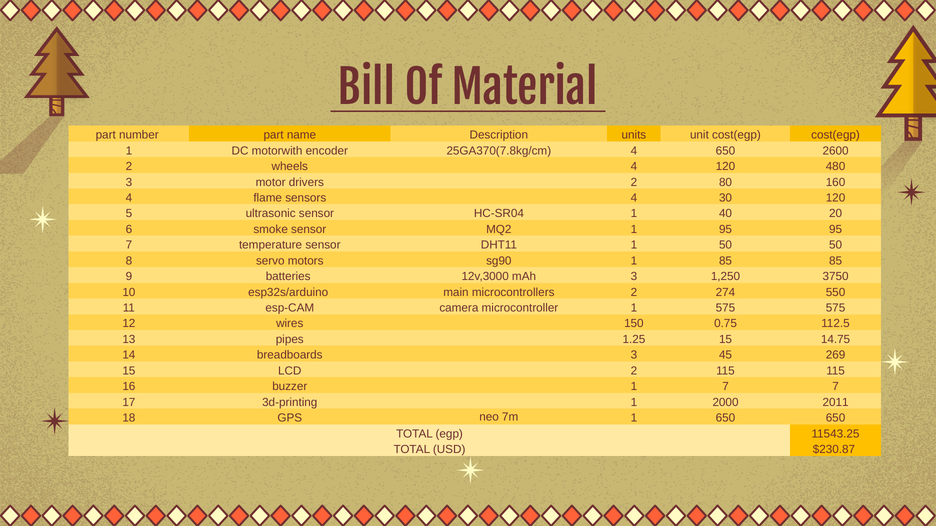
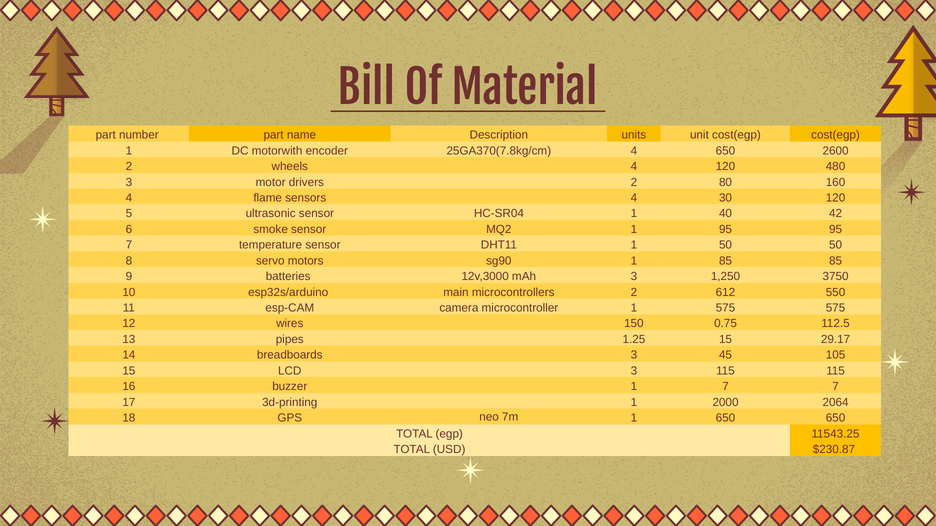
20: 20 -> 42
274: 274 -> 612
14.75: 14.75 -> 29.17
269: 269 -> 105
LCD 2: 2 -> 3
2011: 2011 -> 2064
